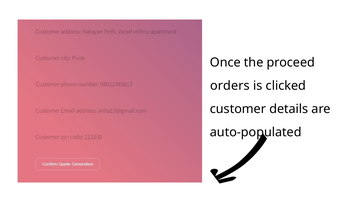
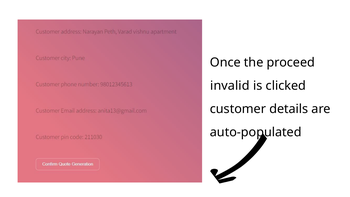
orders: orders -> invalid
